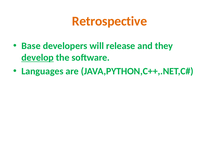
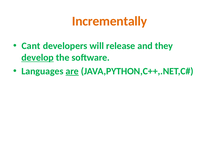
Retrospective: Retrospective -> Incrementally
Base: Base -> Cant
are underline: none -> present
